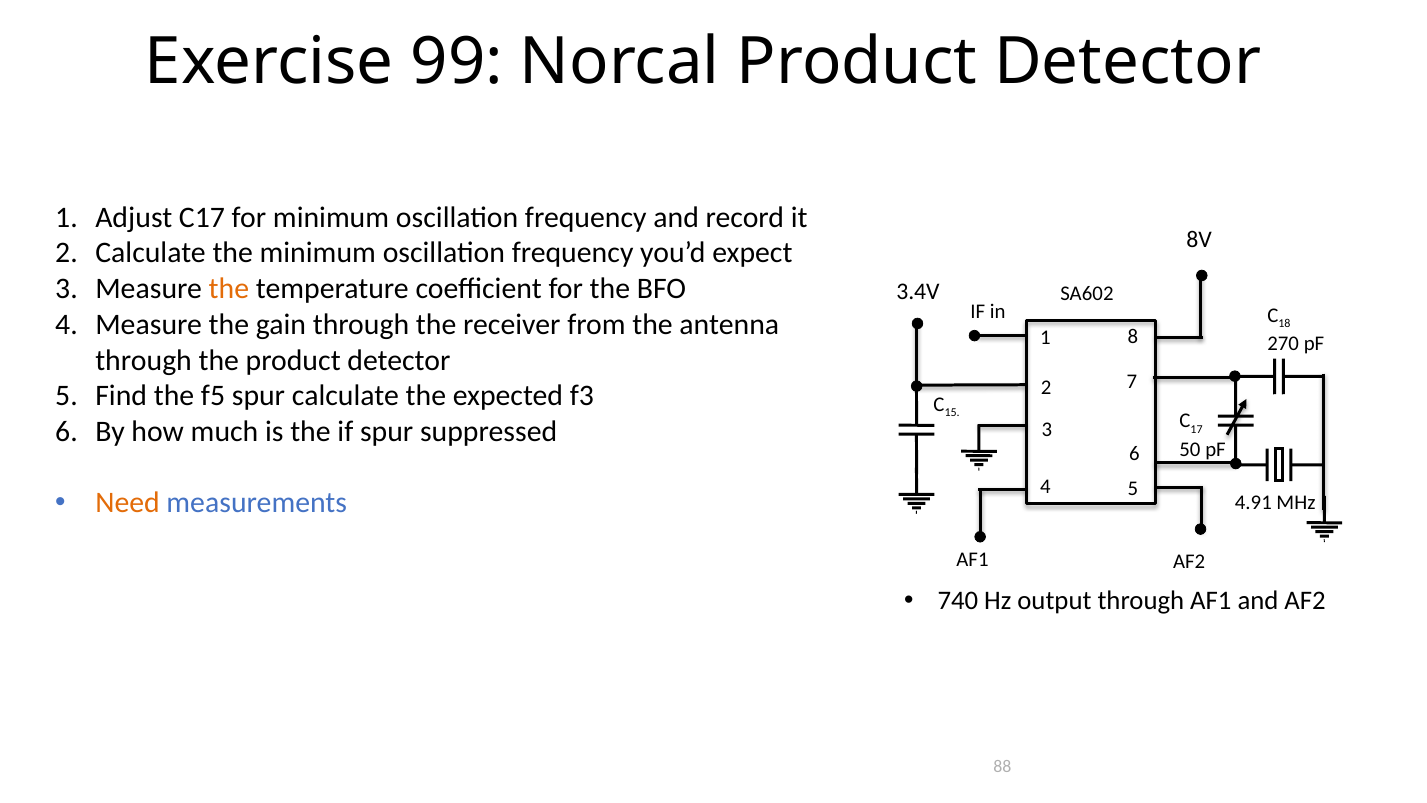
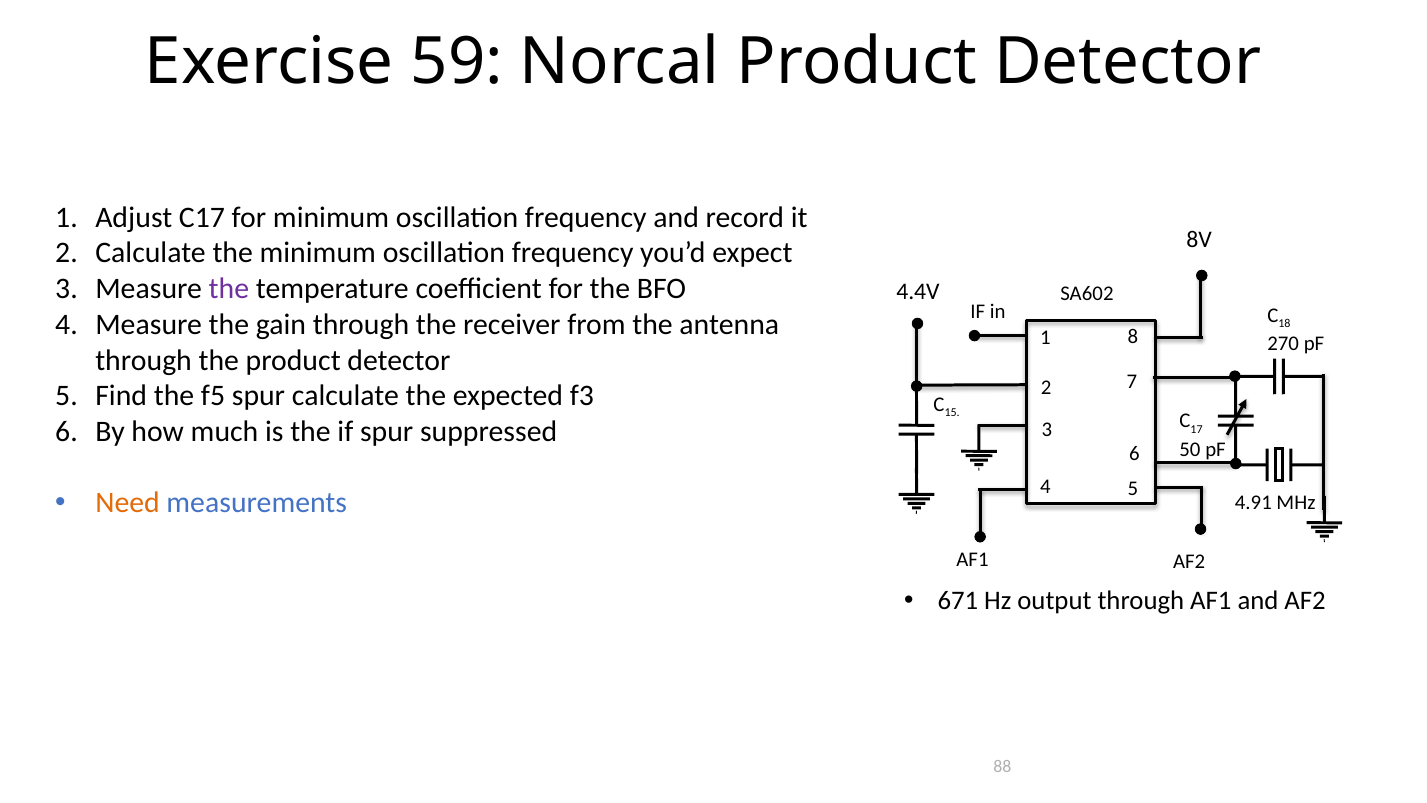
99: 99 -> 59
the at (229, 289) colour: orange -> purple
3.4V: 3.4V -> 4.4V
740: 740 -> 671
